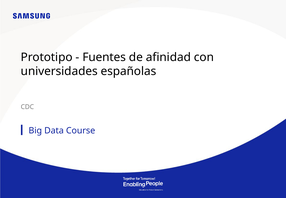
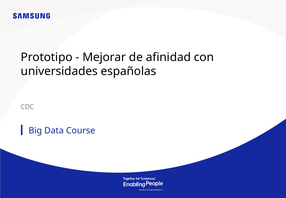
Fuentes: Fuentes -> Mejorar
